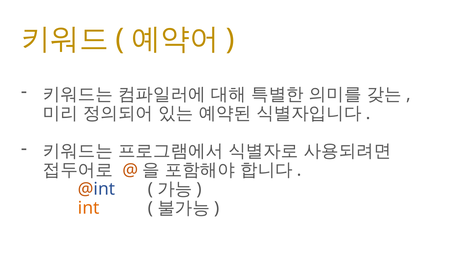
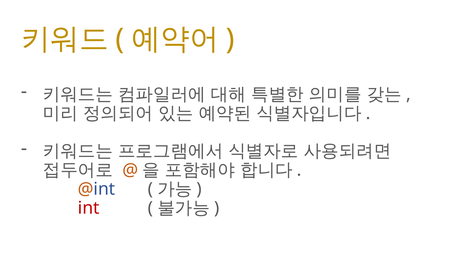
int colour: orange -> red
